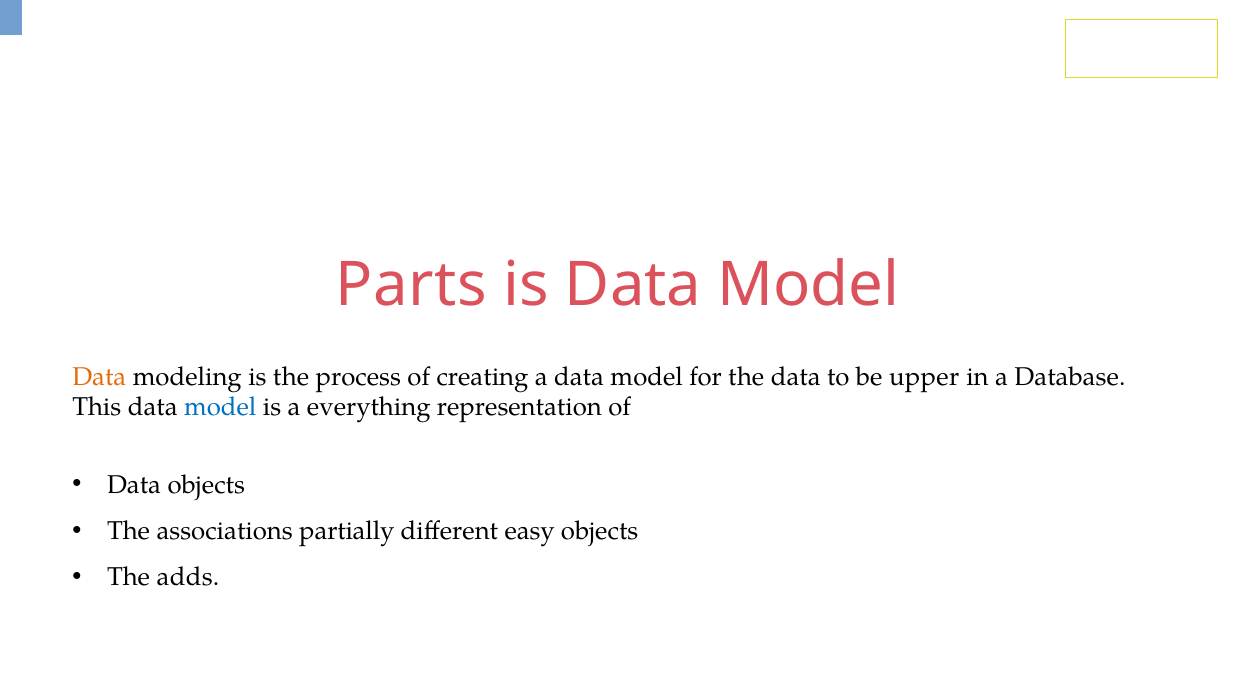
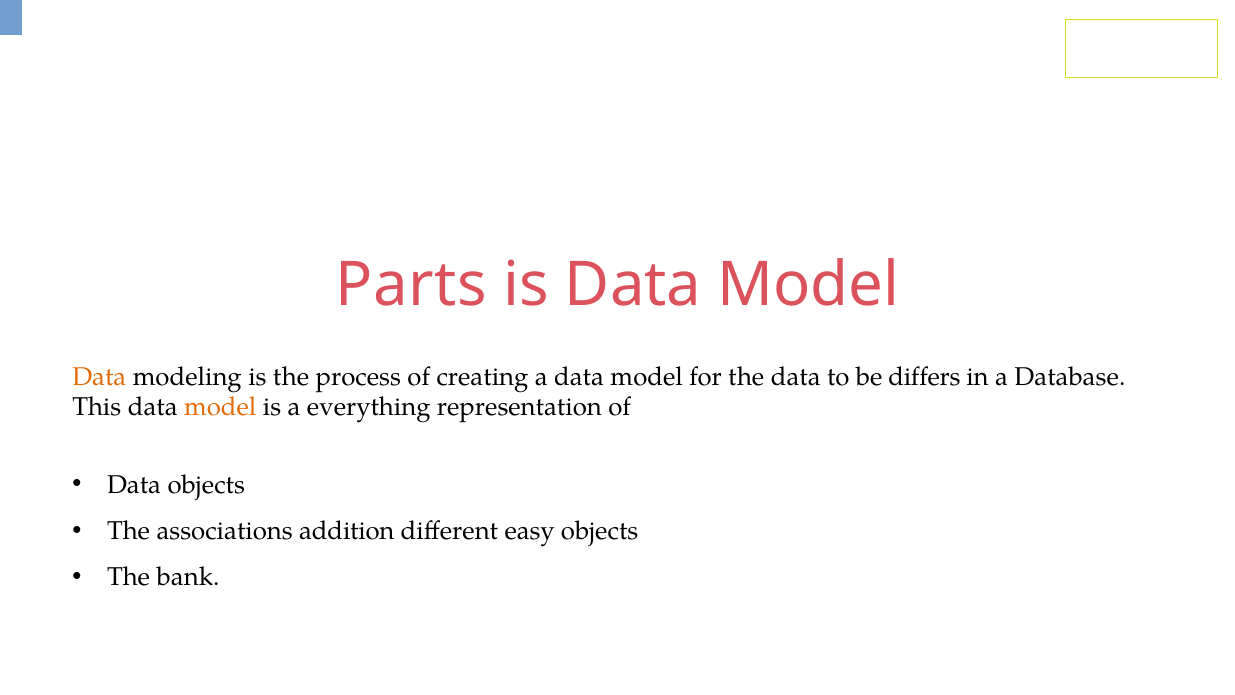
upper: upper -> differs
model at (220, 407) colour: blue -> orange
partially: partially -> addition
adds: adds -> bank
